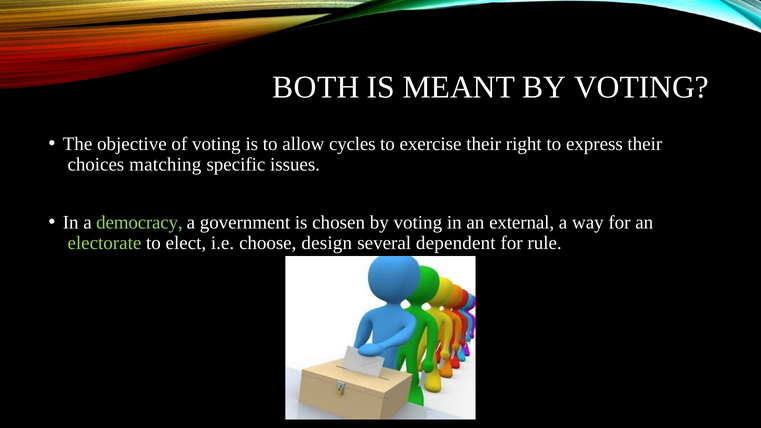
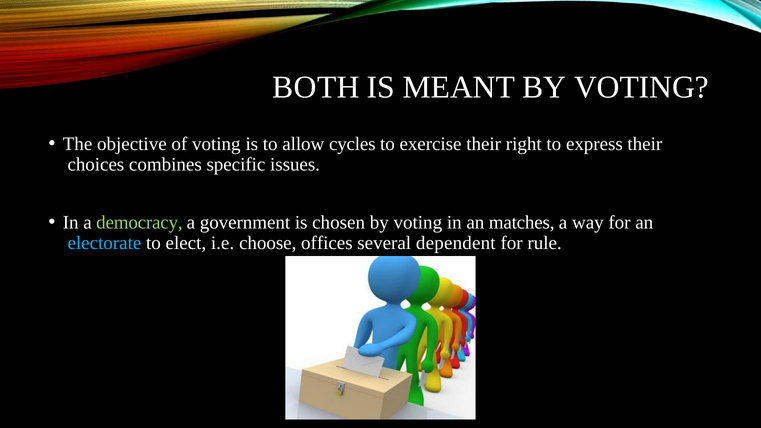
matching: matching -> combines
external: external -> matches
electorate colour: light green -> light blue
design: design -> offices
